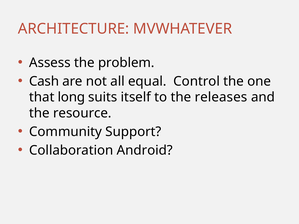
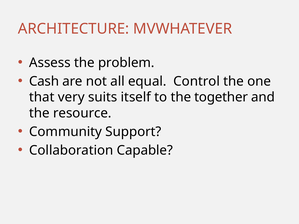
long: long -> very
releases: releases -> together
Android: Android -> Capable
